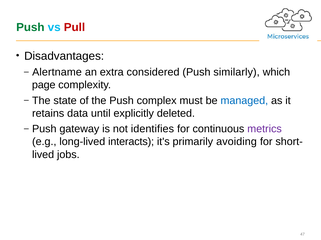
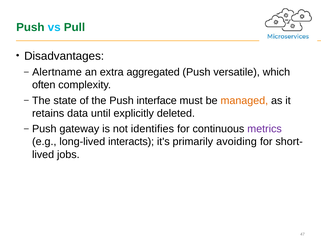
Pull colour: red -> green
considered: considered -> aggregated
similarly: similarly -> versatile
page: page -> often
complex: complex -> interface
managed colour: blue -> orange
